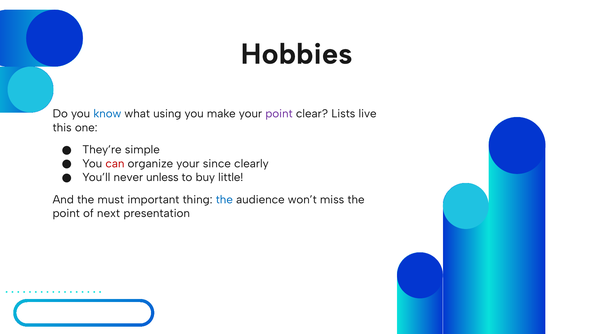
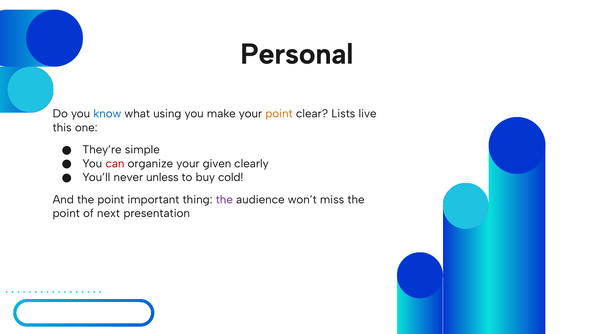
Hobbies: Hobbies -> Personal
point at (279, 114) colour: purple -> orange
since: since -> given
little: little -> cold
And the must: must -> point
the at (224, 199) colour: blue -> purple
